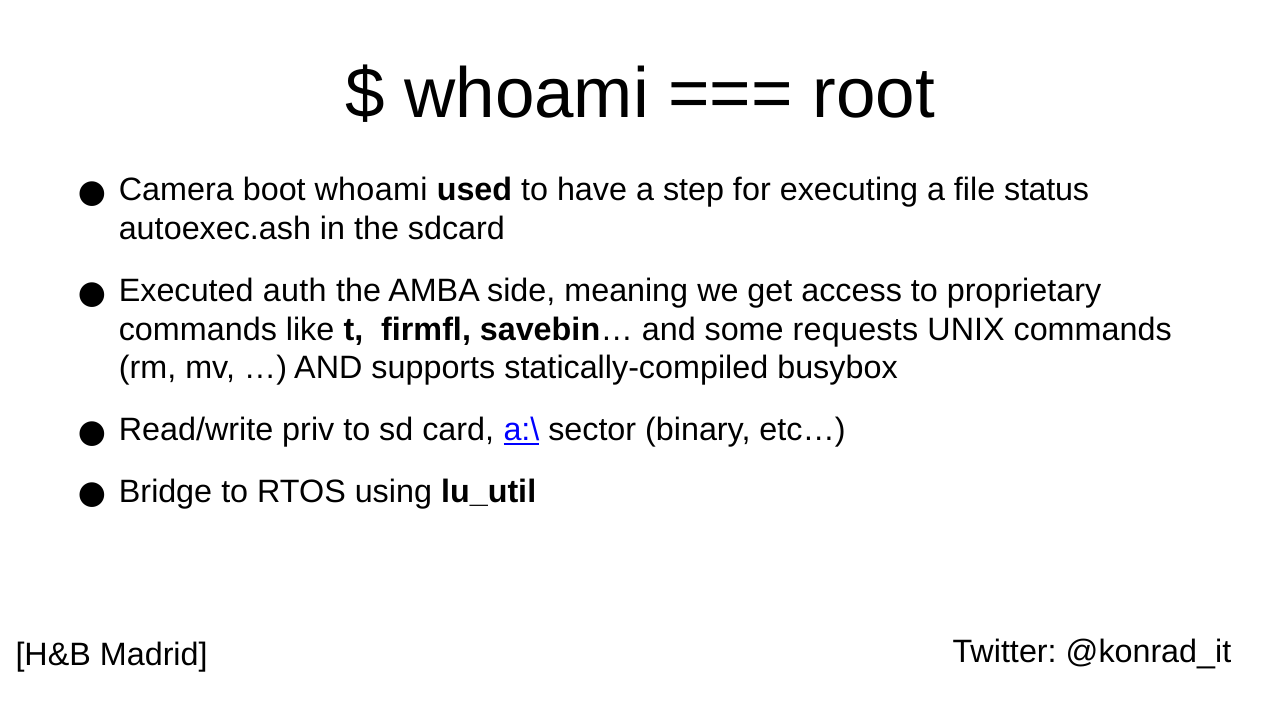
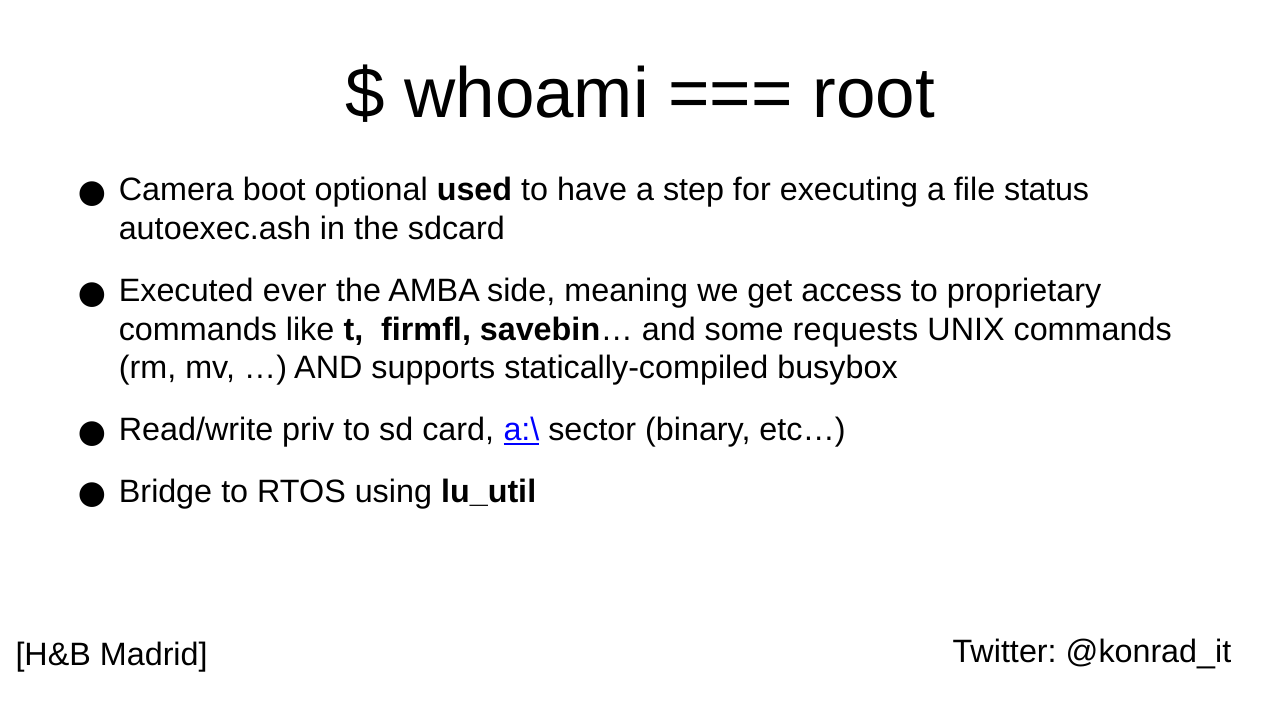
boot whoami: whoami -> optional
auth: auth -> ever
